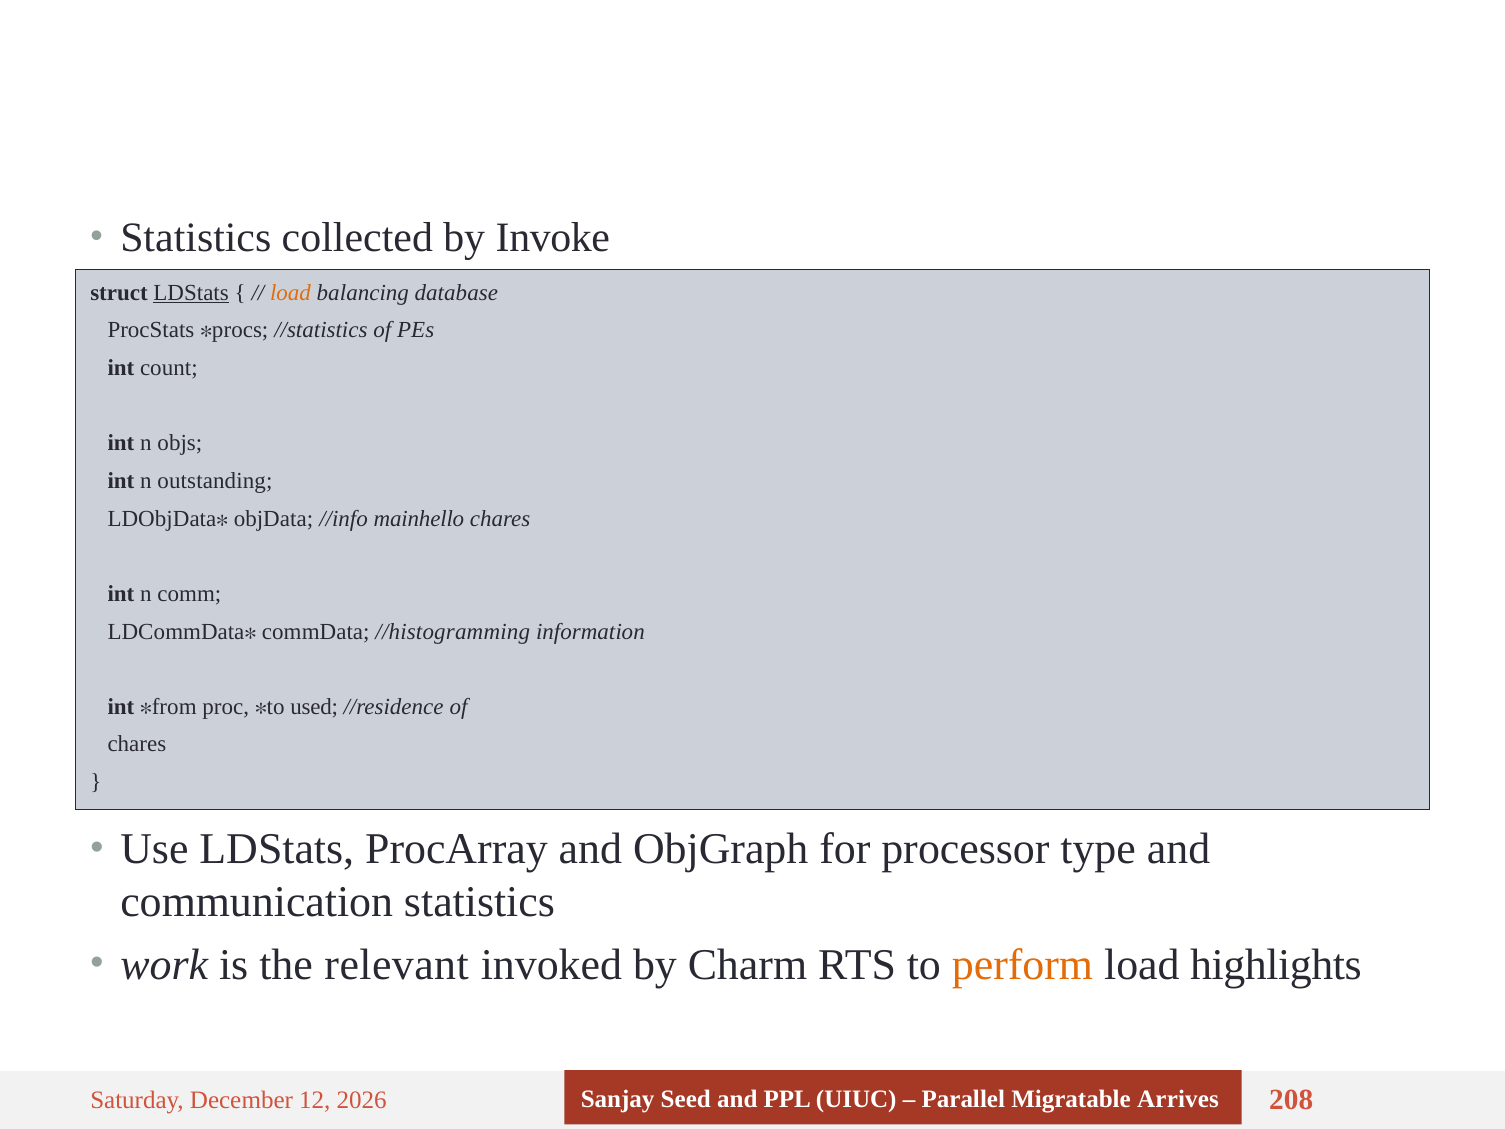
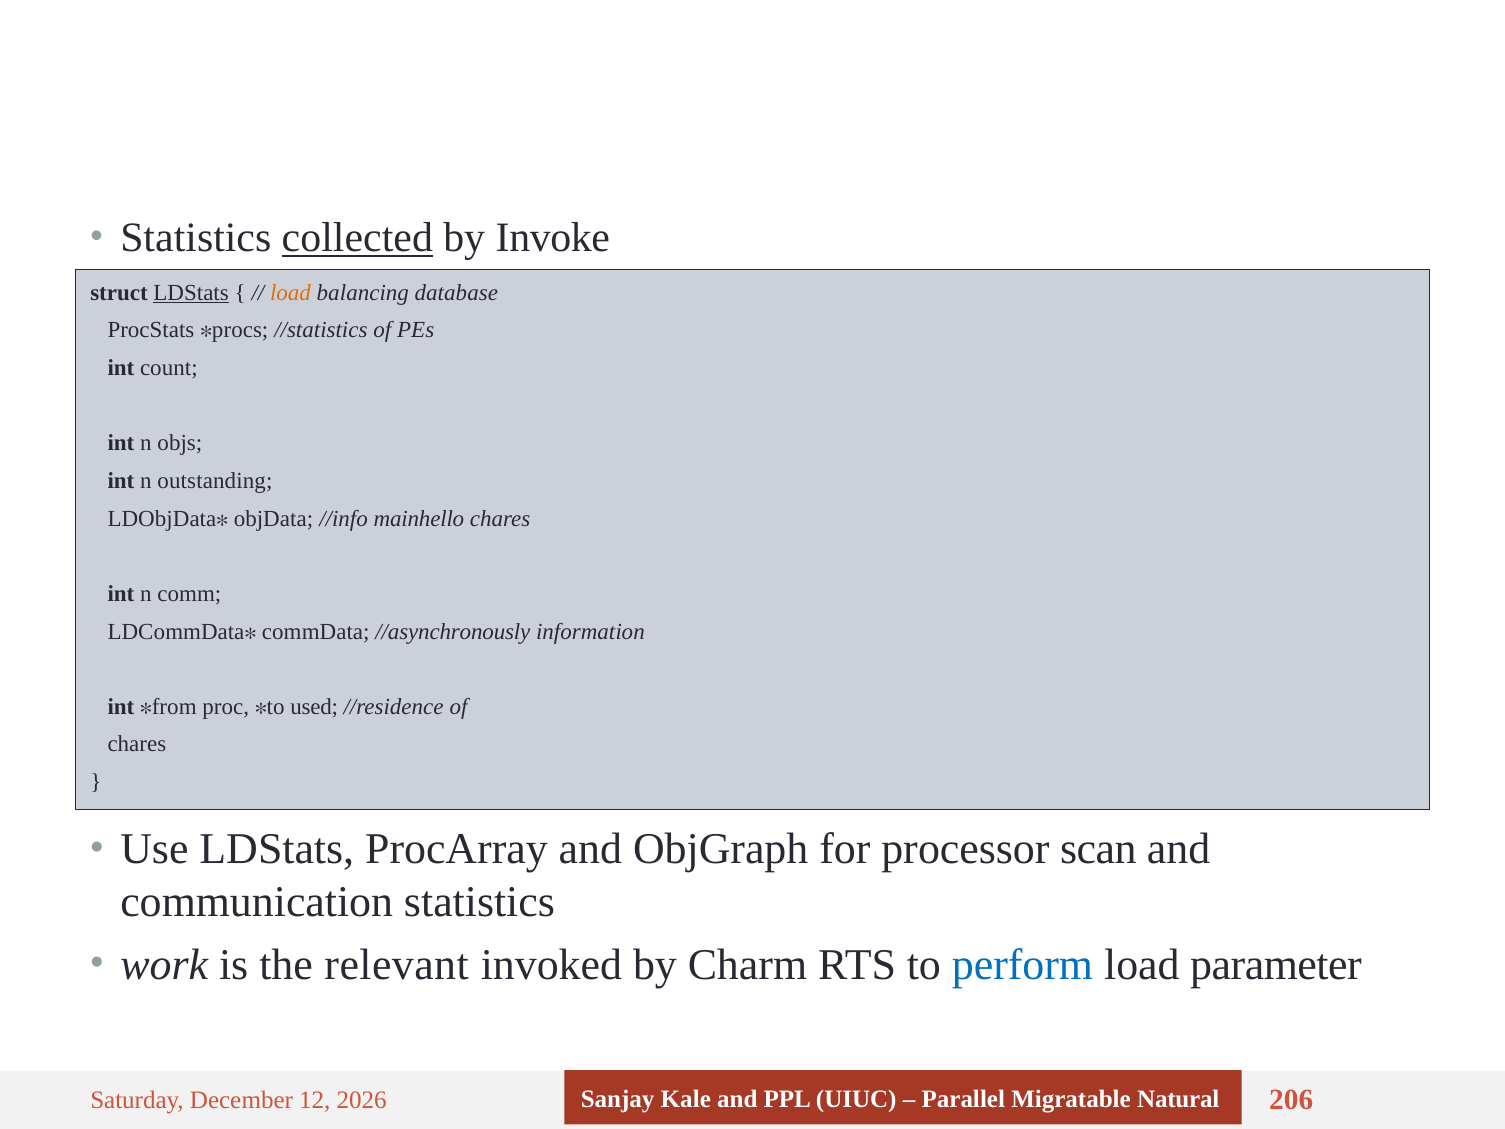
collected underline: none -> present
//histogramming: //histogramming -> //asynchronously
type: type -> scan
perform colour: orange -> blue
highlights: highlights -> parameter
Seed: Seed -> Kale
Arrives: Arrives -> Natural
208: 208 -> 206
